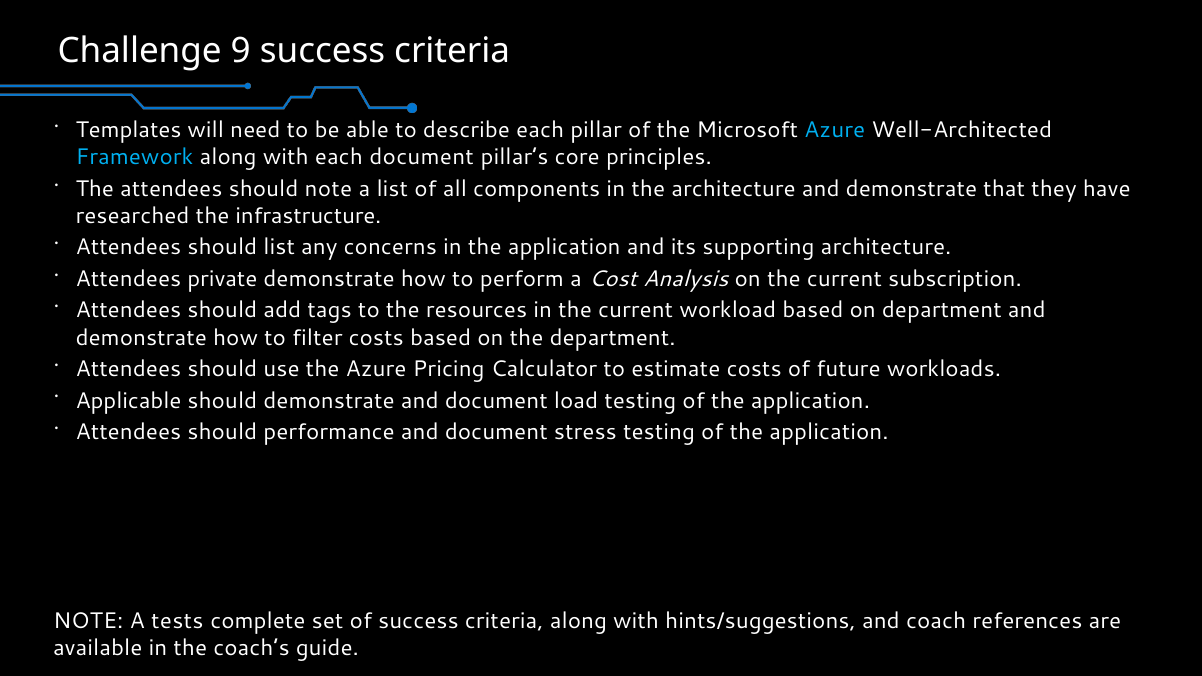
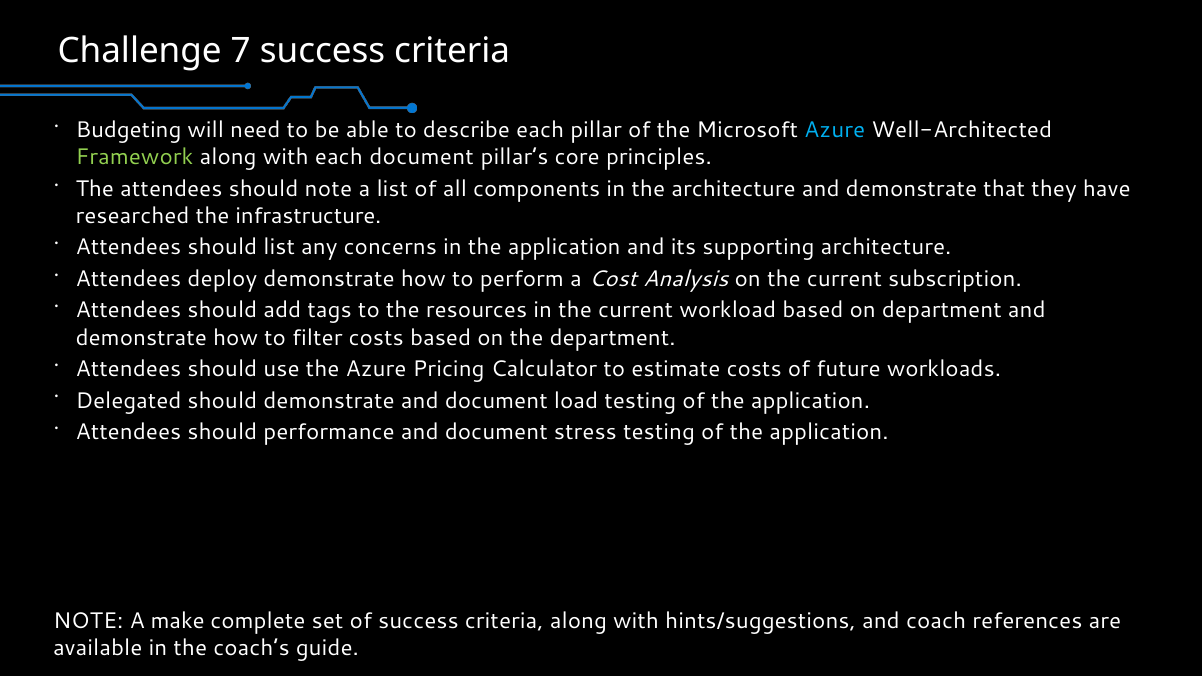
9: 9 -> 7
Templates: Templates -> Budgeting
Framework colour: light blue -> light green
private: private -> deploy
Applicable: Applicable -> Delegated
tests: tests -> make
